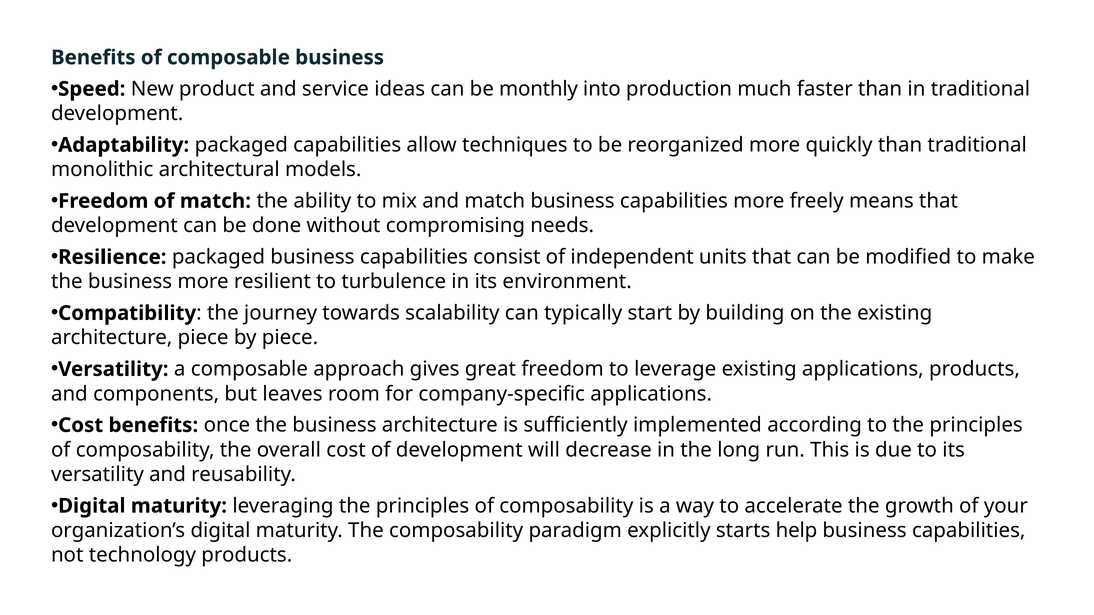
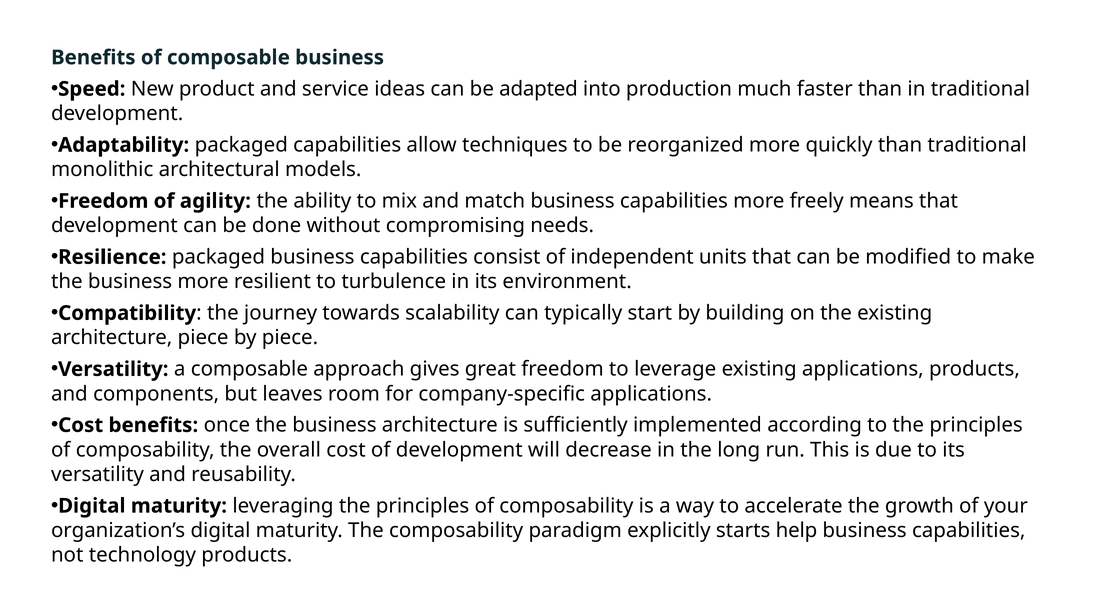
monthly: monthly -> adapted
of match: match -> agility
